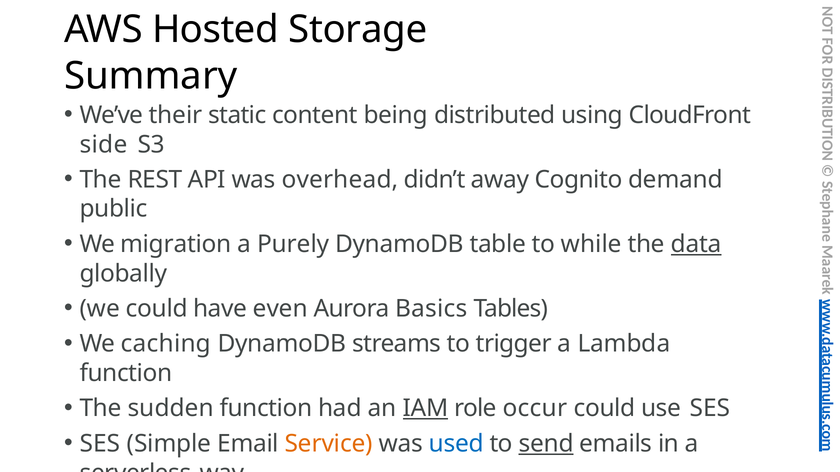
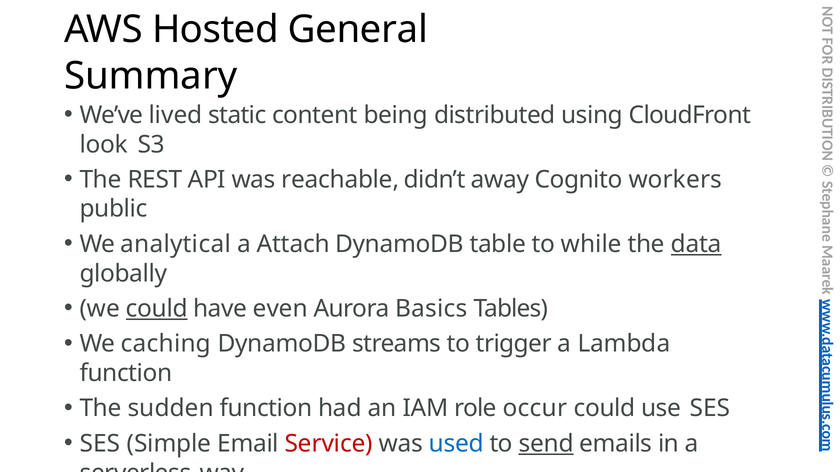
Storage: Storage -> General
their: their -> lived
side: side -> look
overhead: overhead -> reachable
demand: demand -> workers
migration: migration -> analytical
Purely: Purely -> Attach
could at (157, 309) underline: none -> present
IAM underline: present -> none
Service colour: orange -> red
